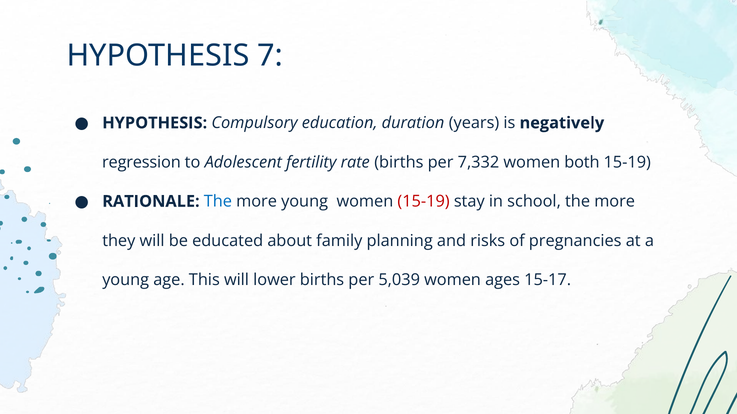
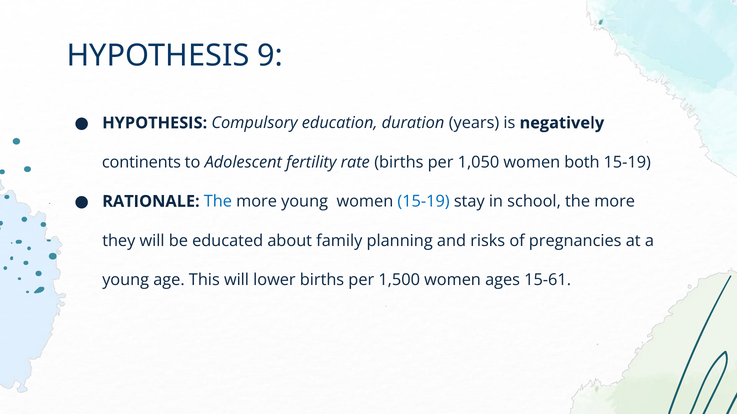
7: 7 -> 9
regression: regression -> continents
7,332: 7,332 -> 1,050
15-19 at (424, 202) colour: red -> blue
5,039: 5,039 -> 1,500
15-17: 15-17 -> 15-61
